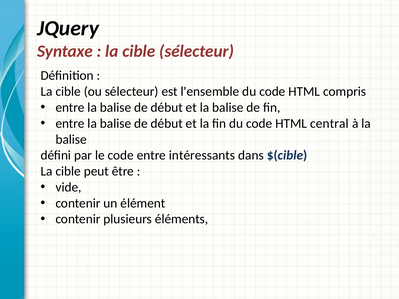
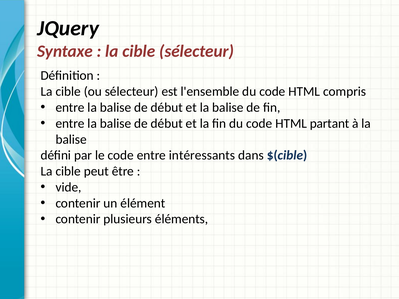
central: central -> partant
